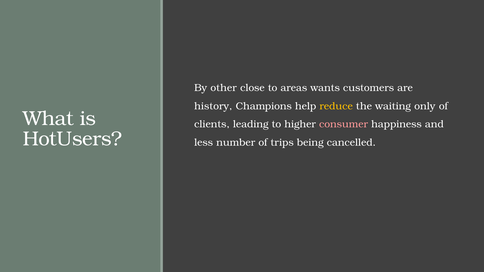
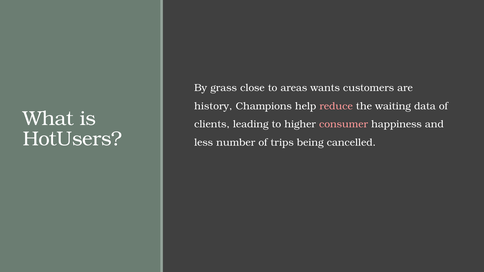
other: other -> grass
reduce colour: yellow -> pink
only: only -> data
